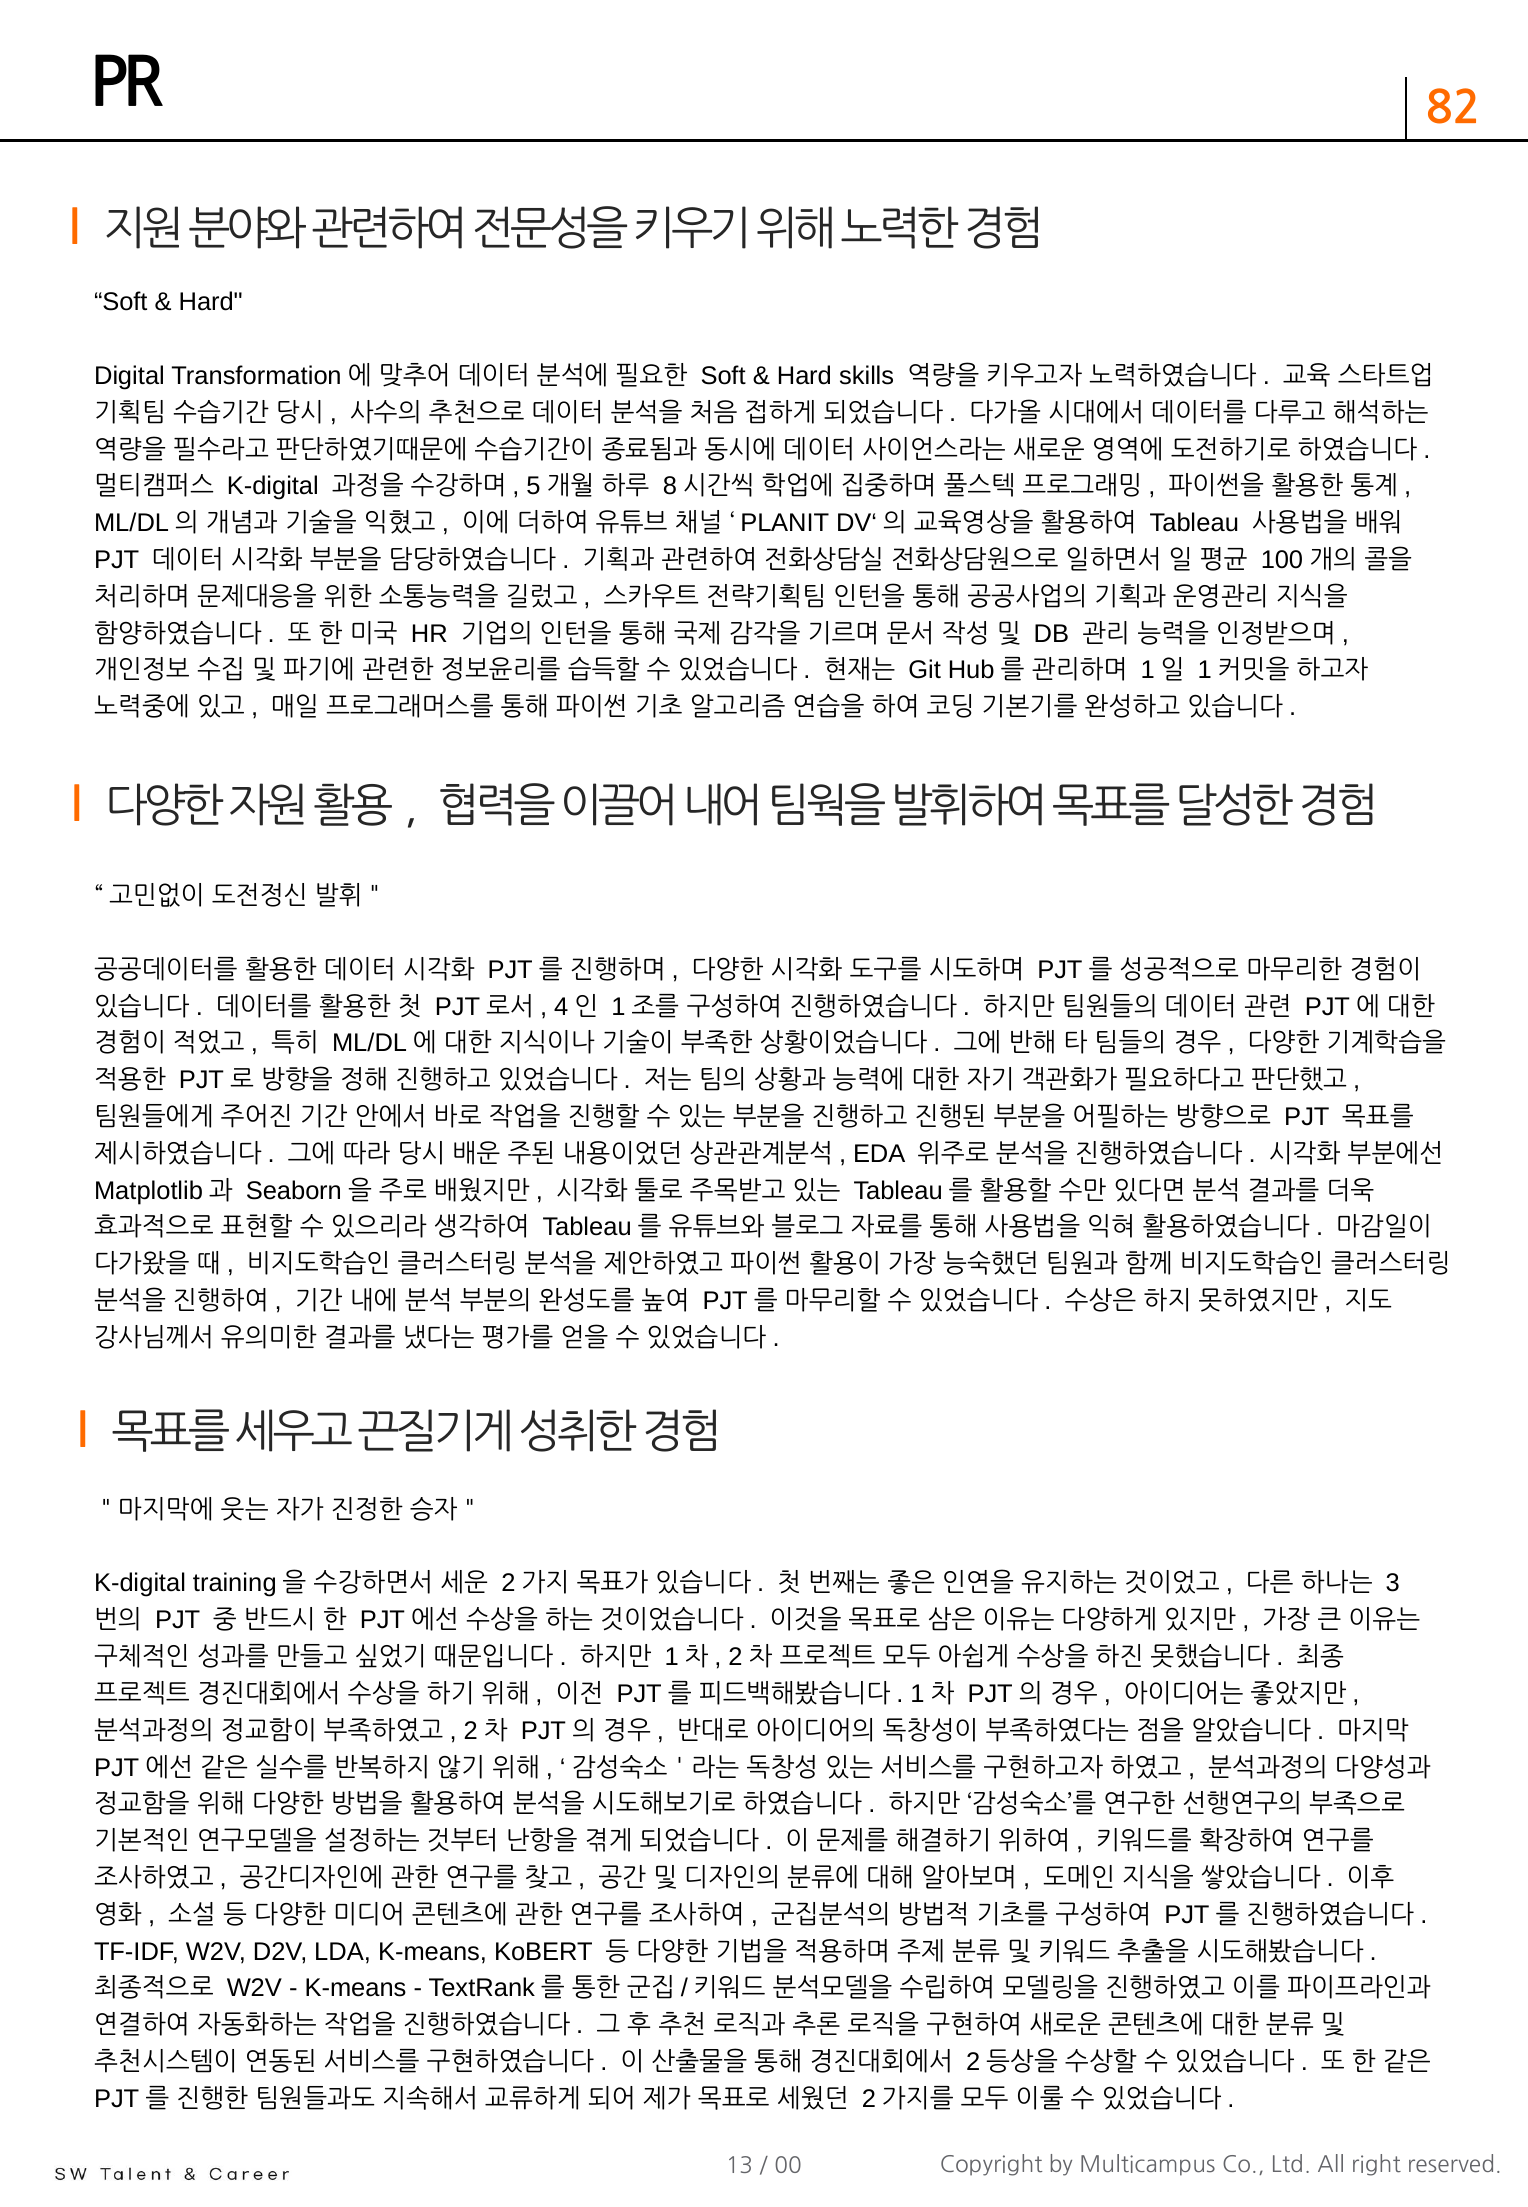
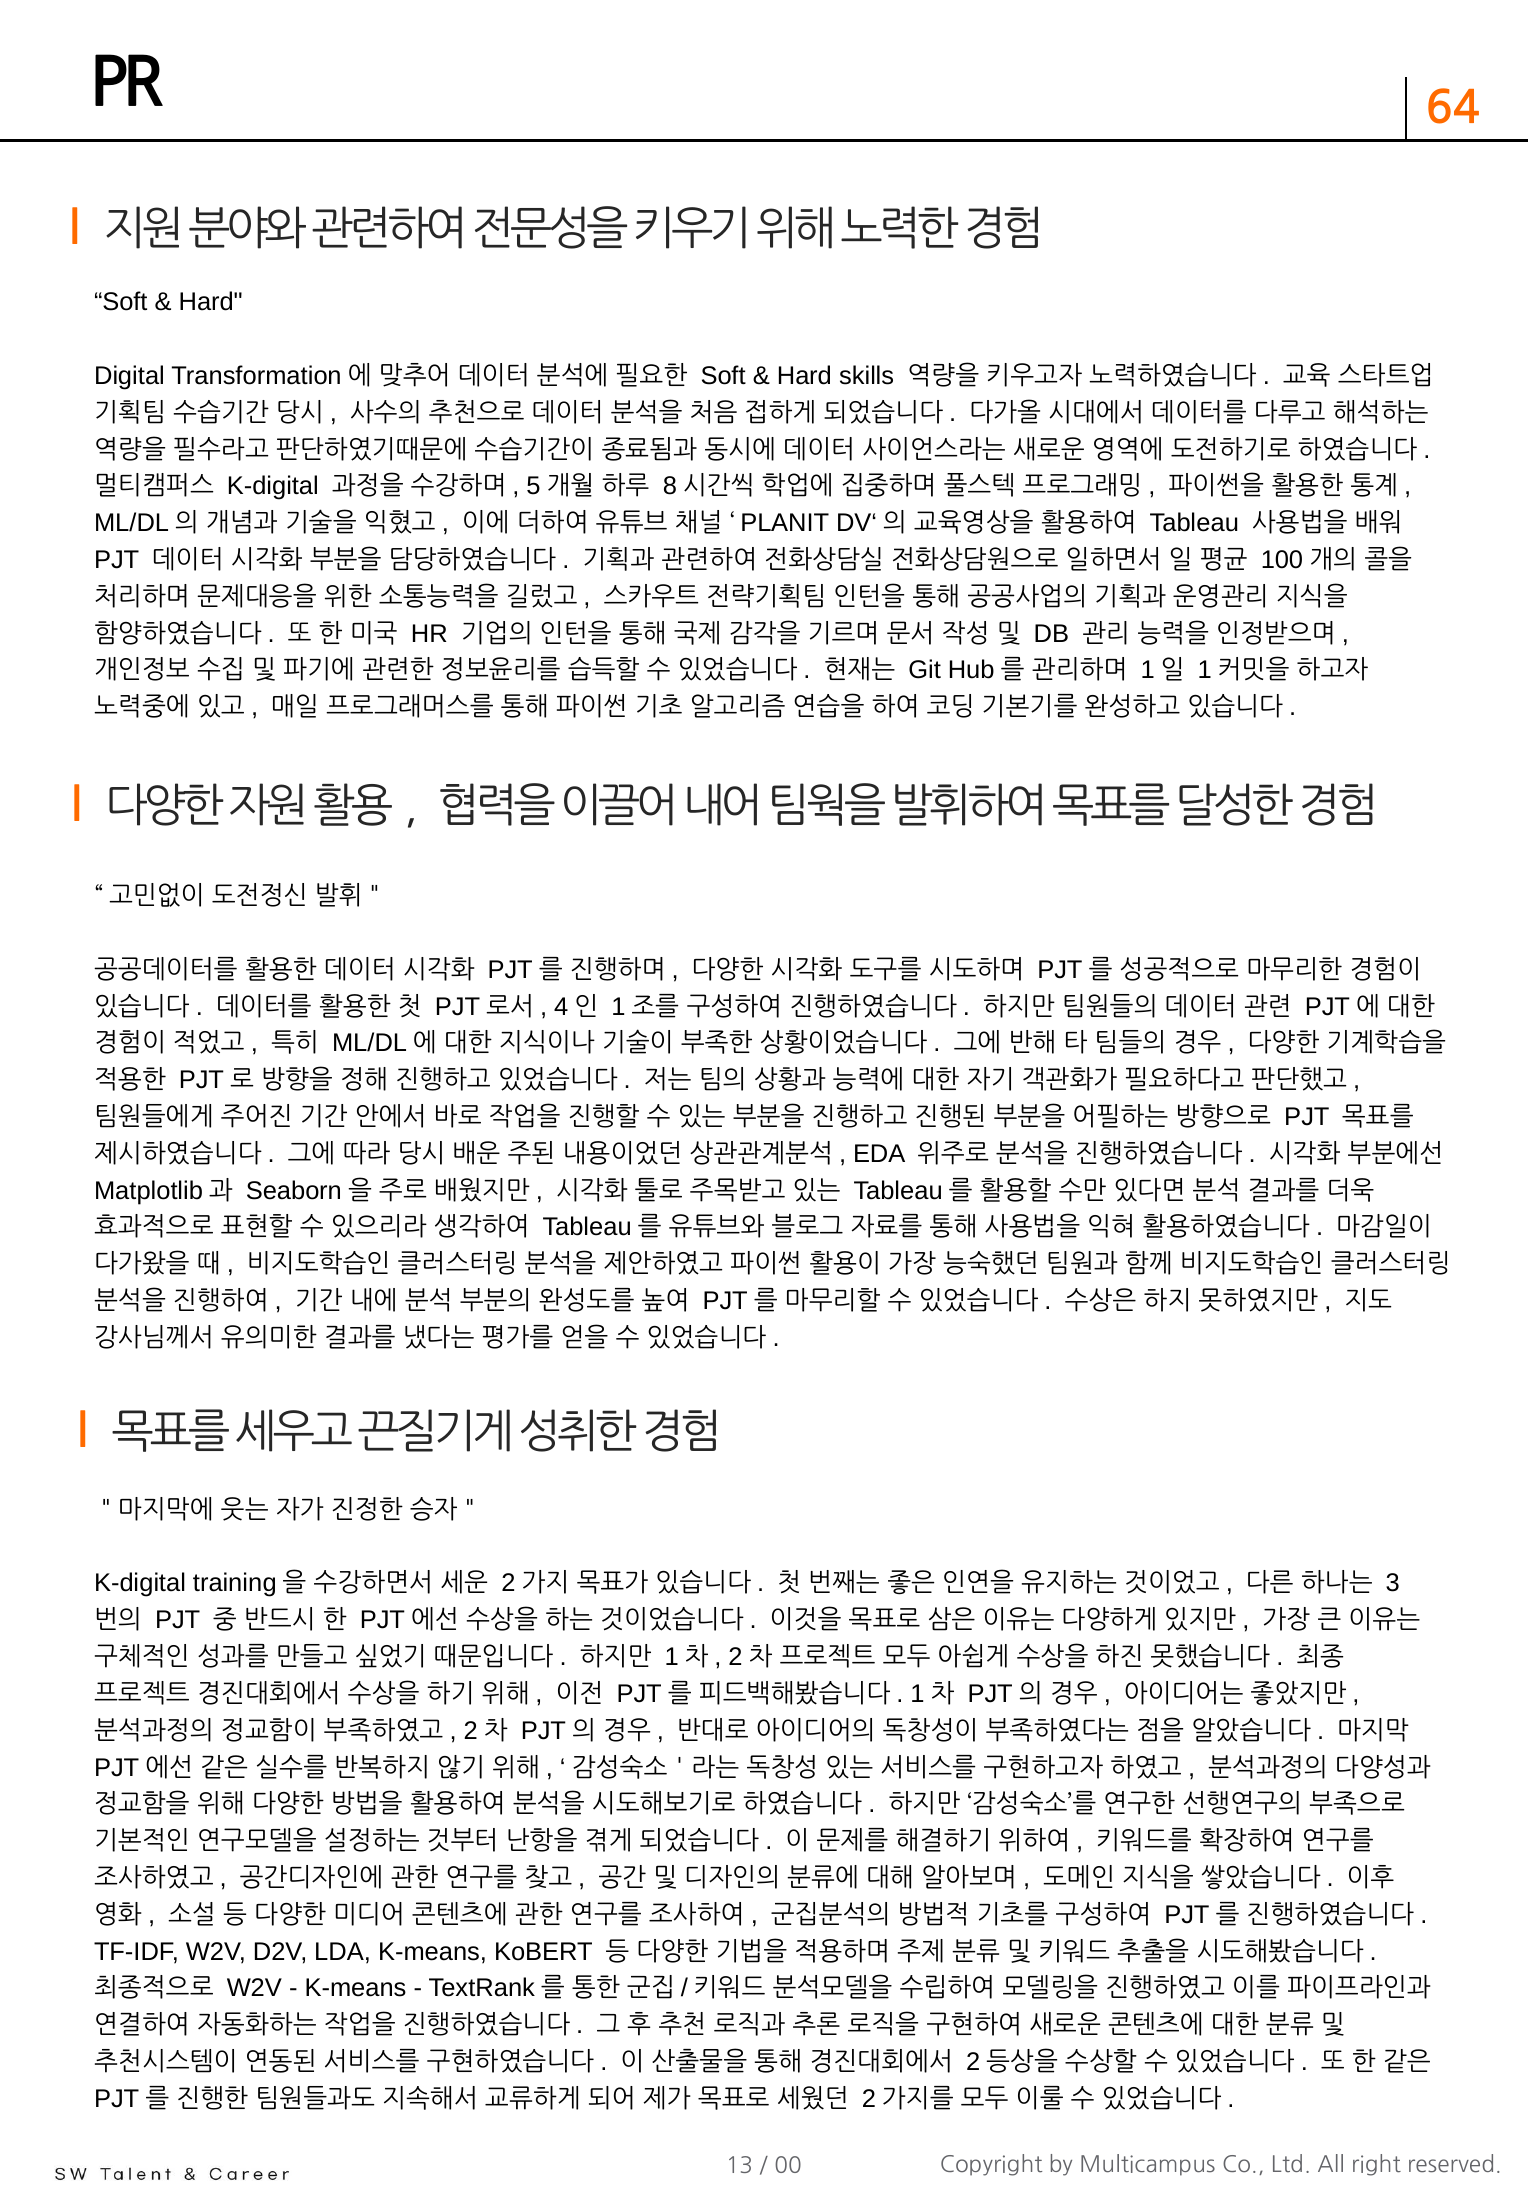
82: 82 -> 64
